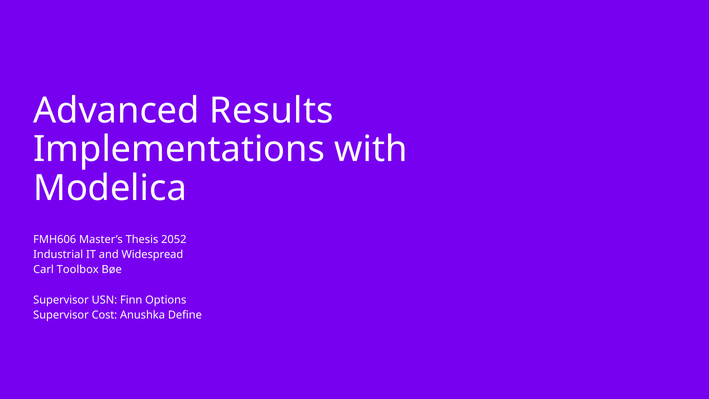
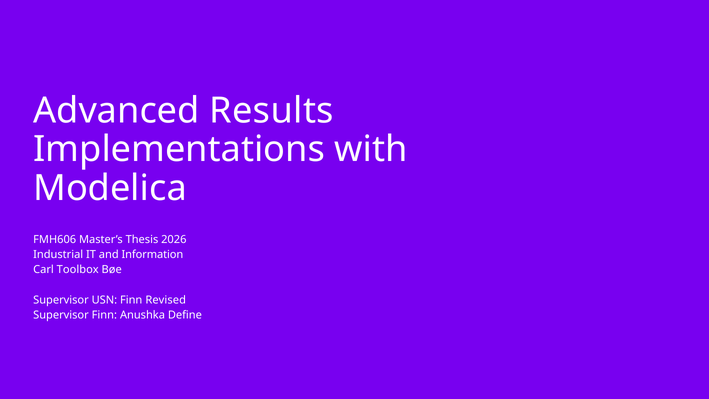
2052: 2052 -> 2026
Widespread: Widespread -> Information
Options: Options -> Revised
Supervisor Cost: Cost -> Finn
